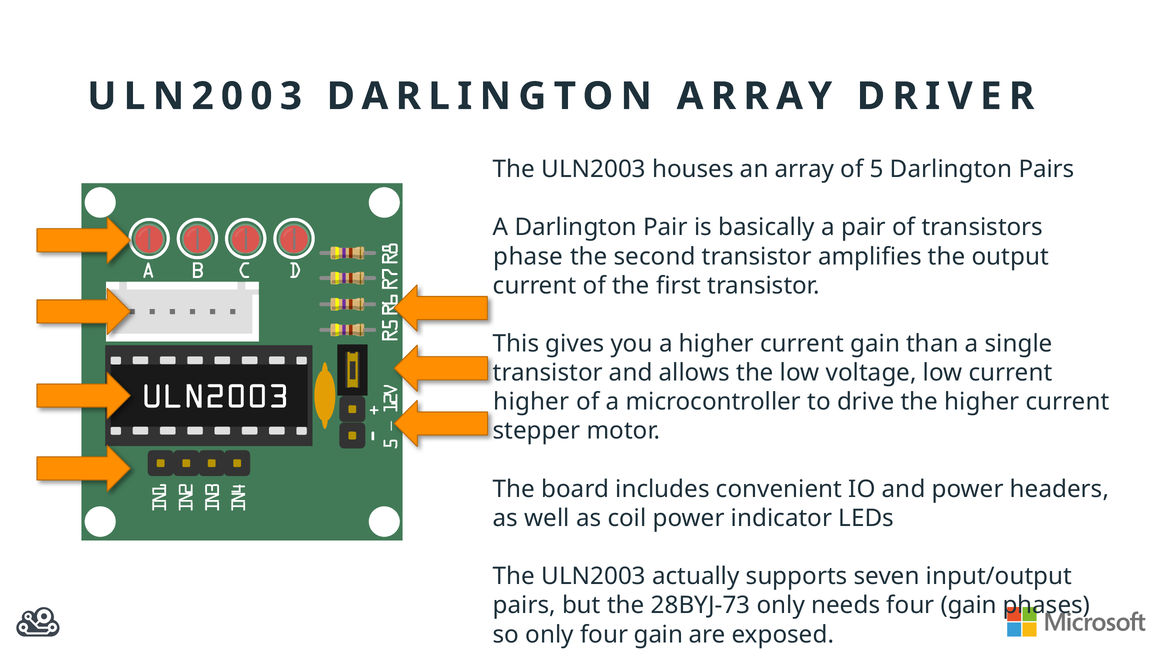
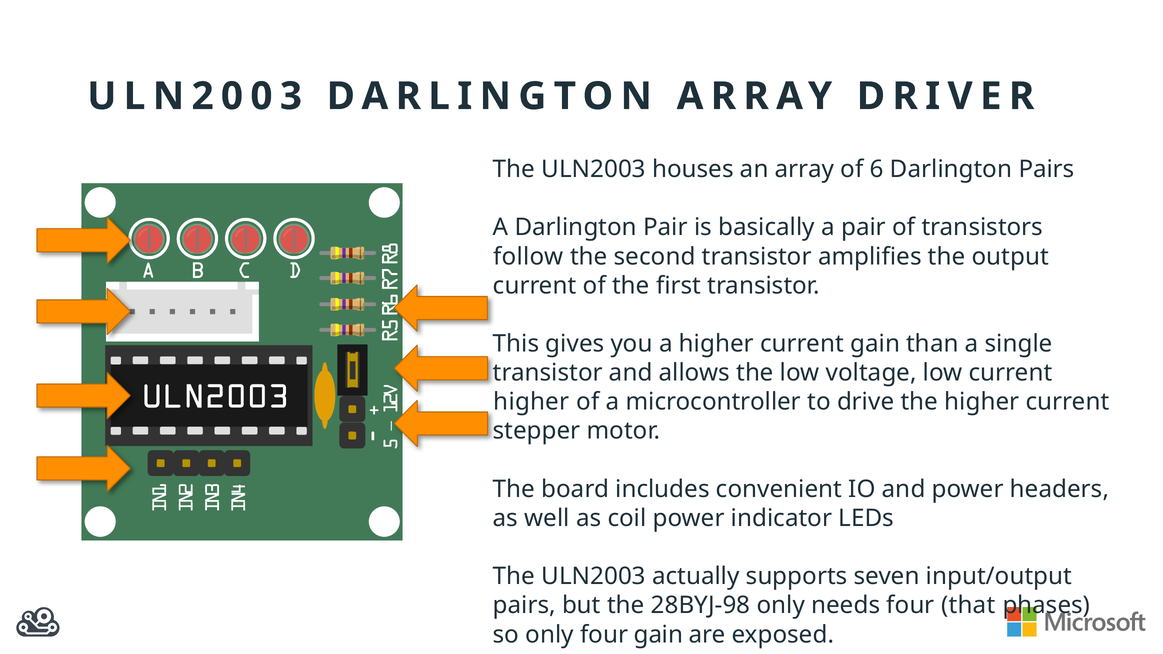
5: 5 -> 6
phase: phase -> follow
28BYJ-73: 28BYJ-73 -> 28BYJ-98
needs four gain: gain -> that
